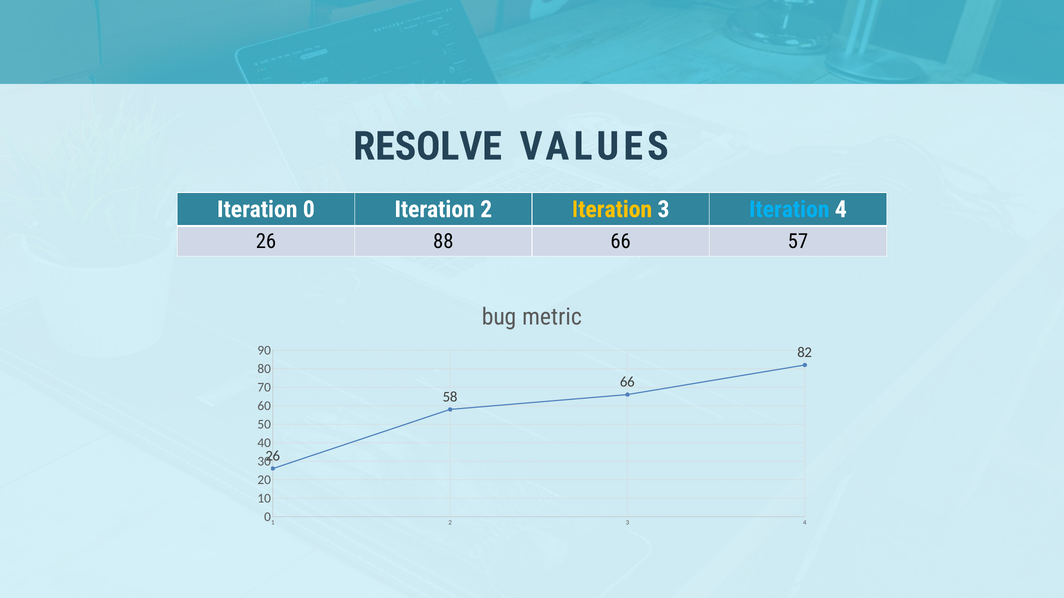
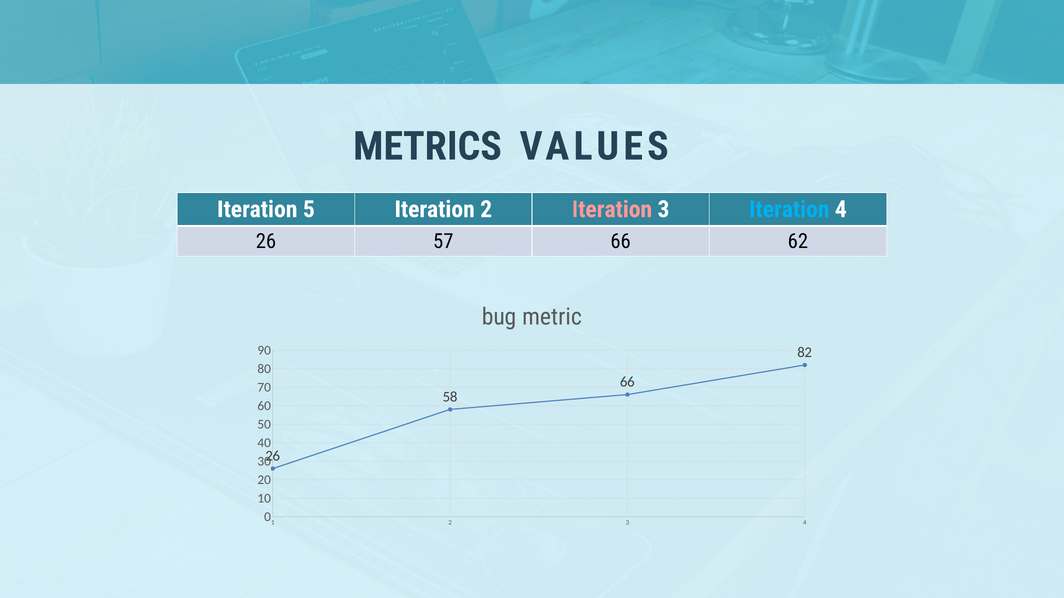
RESOLVE: RESOLVE -> METRICS
Iteration 0: 0 -> 5
Iteration at (612, 210) colour: yellow -> pink
88: 88 -> 57
57: 57 -> 62
